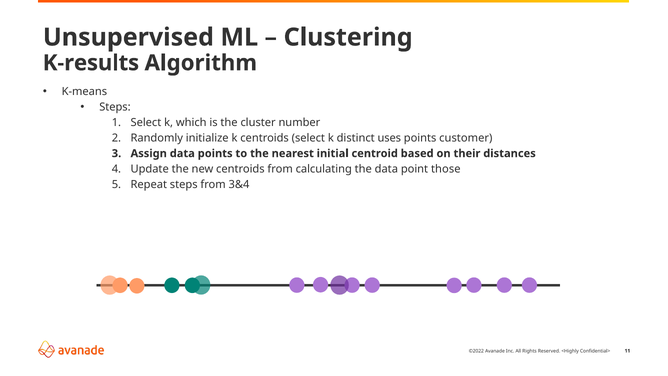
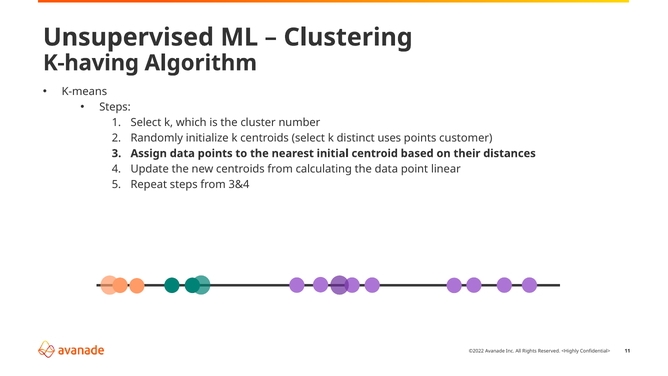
K-results: K-results -> K-having
those: those -> linear
